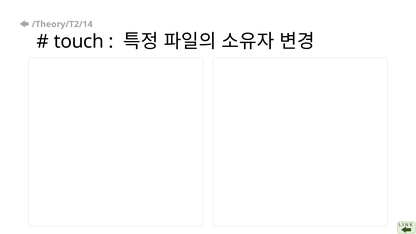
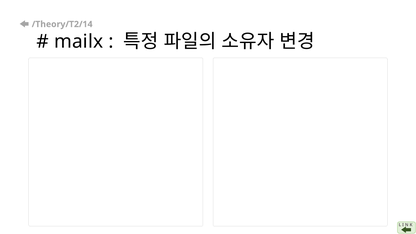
touch: touch -> mailx
